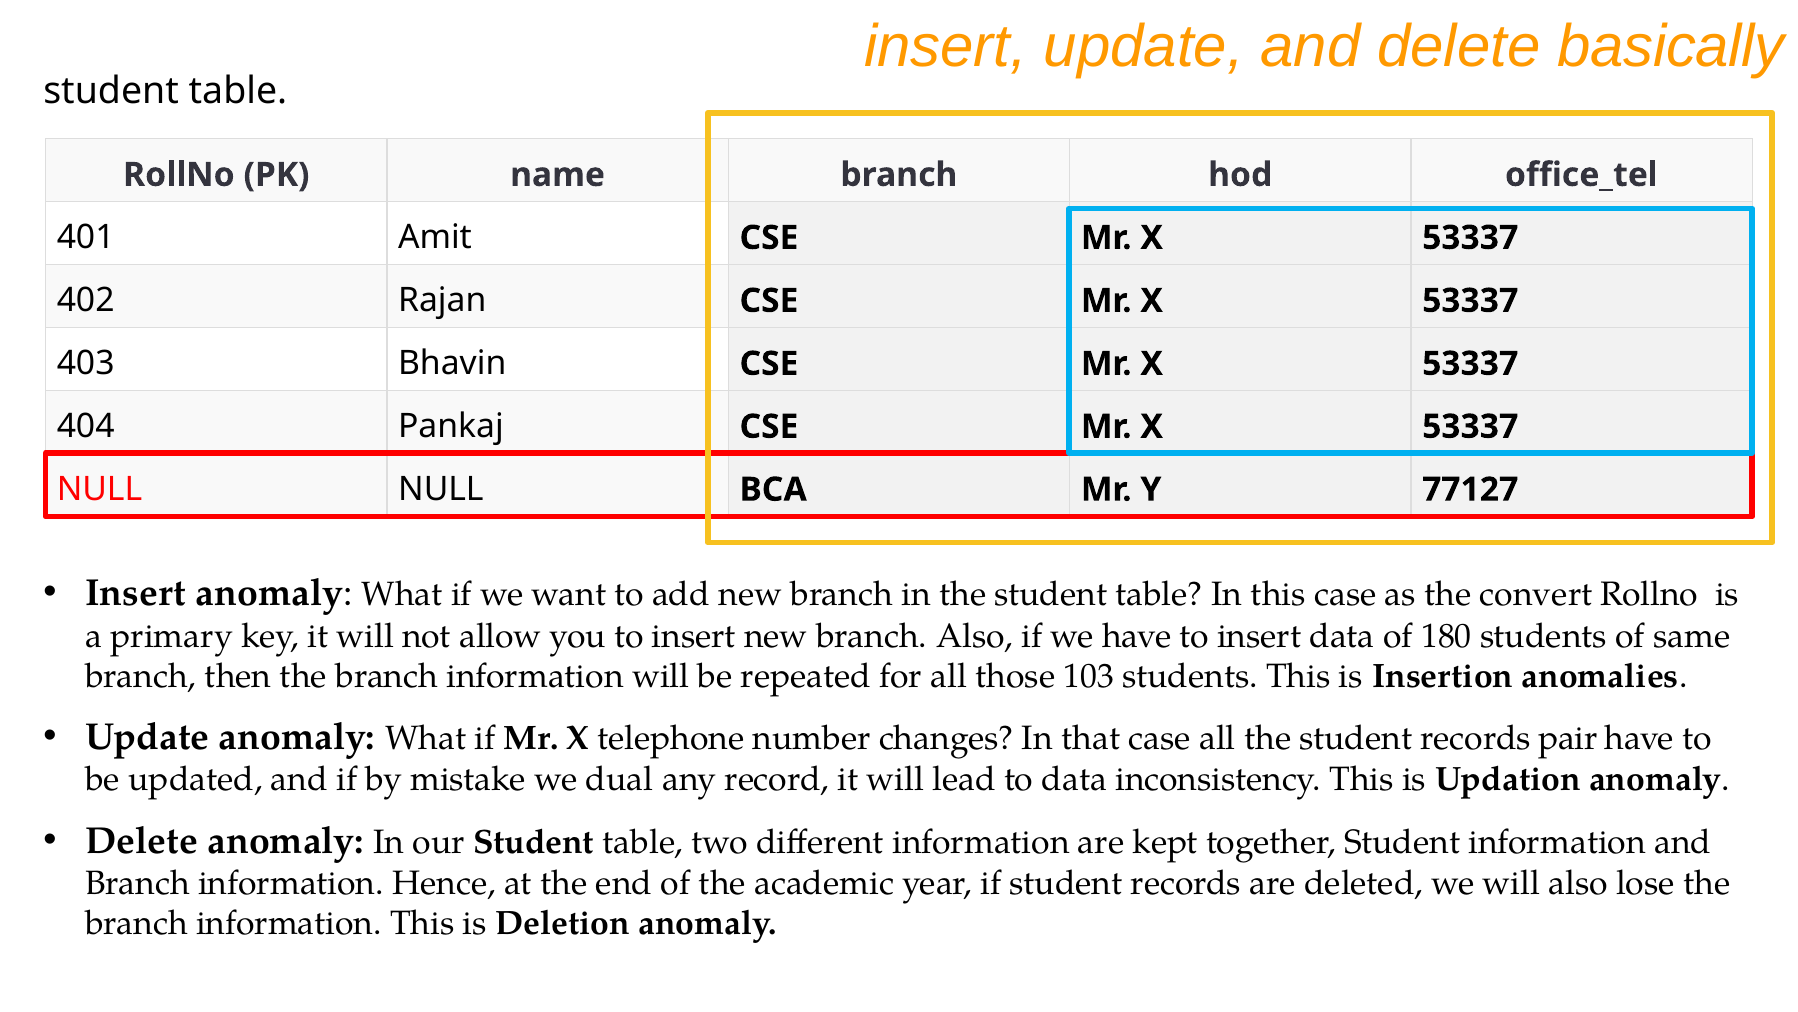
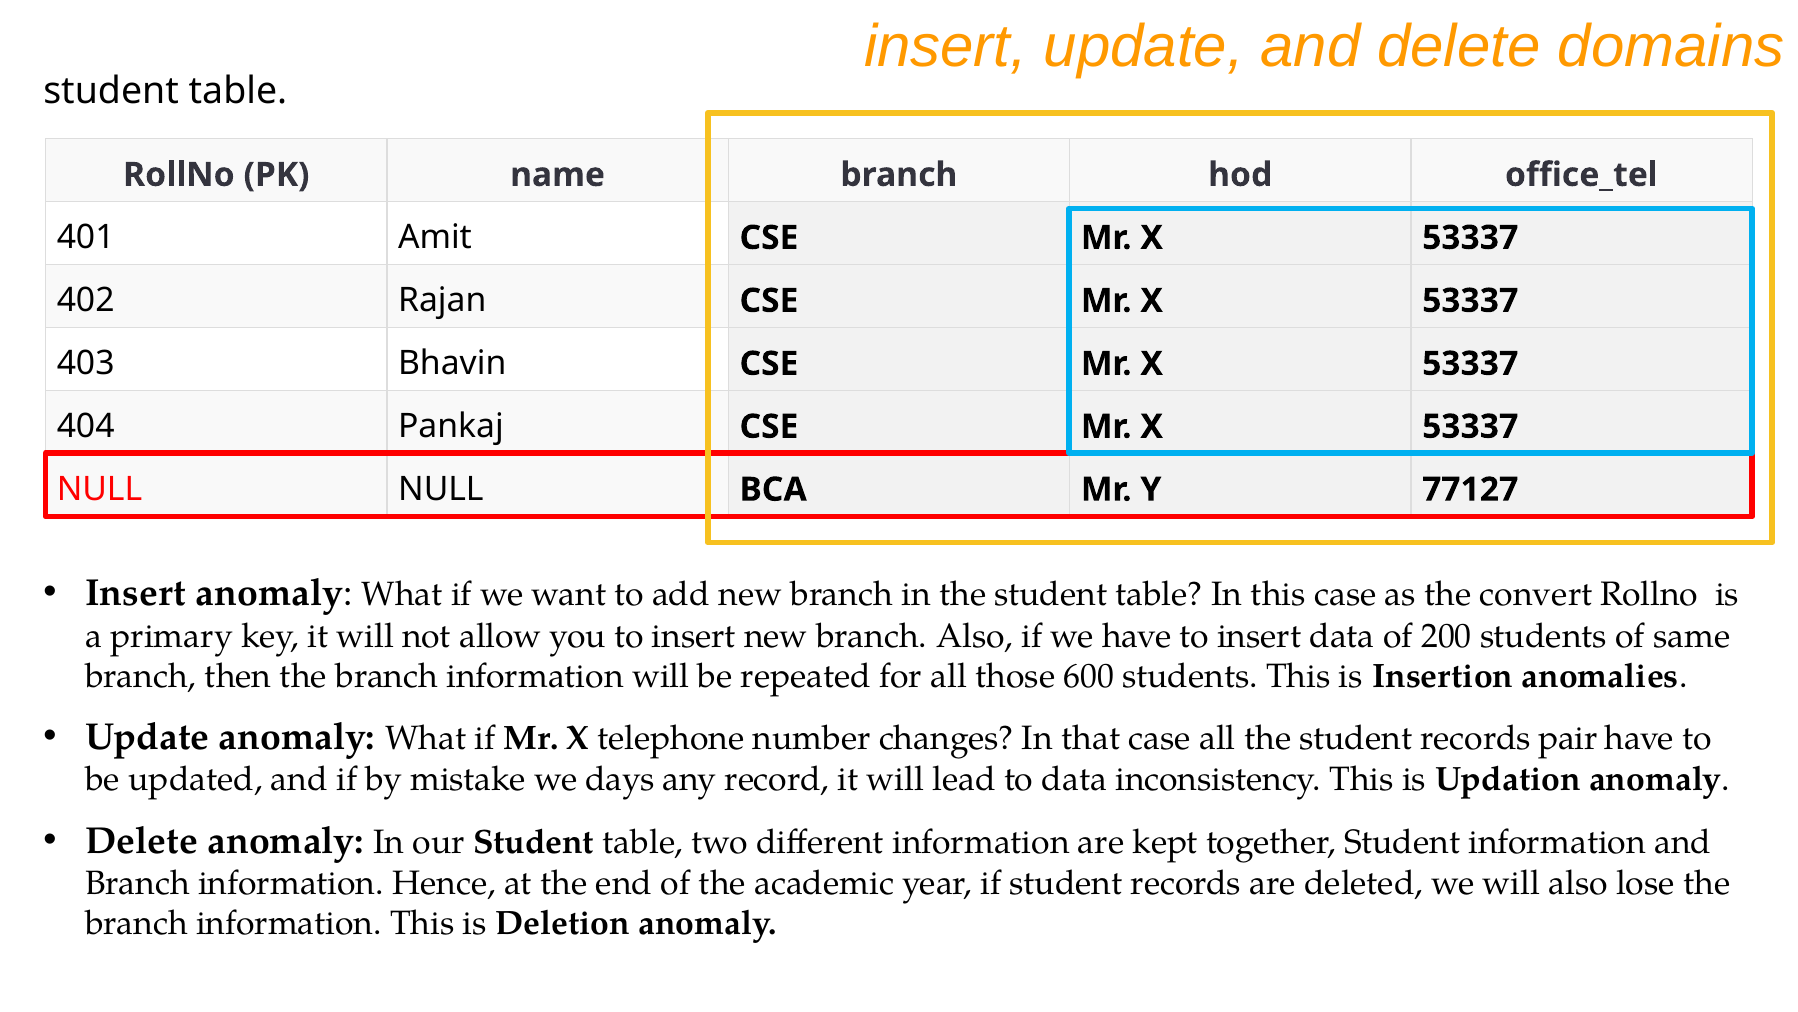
basically: basically -> domains
180: 180 -> 200
103: 103 -> 600
dual: dual -> days
